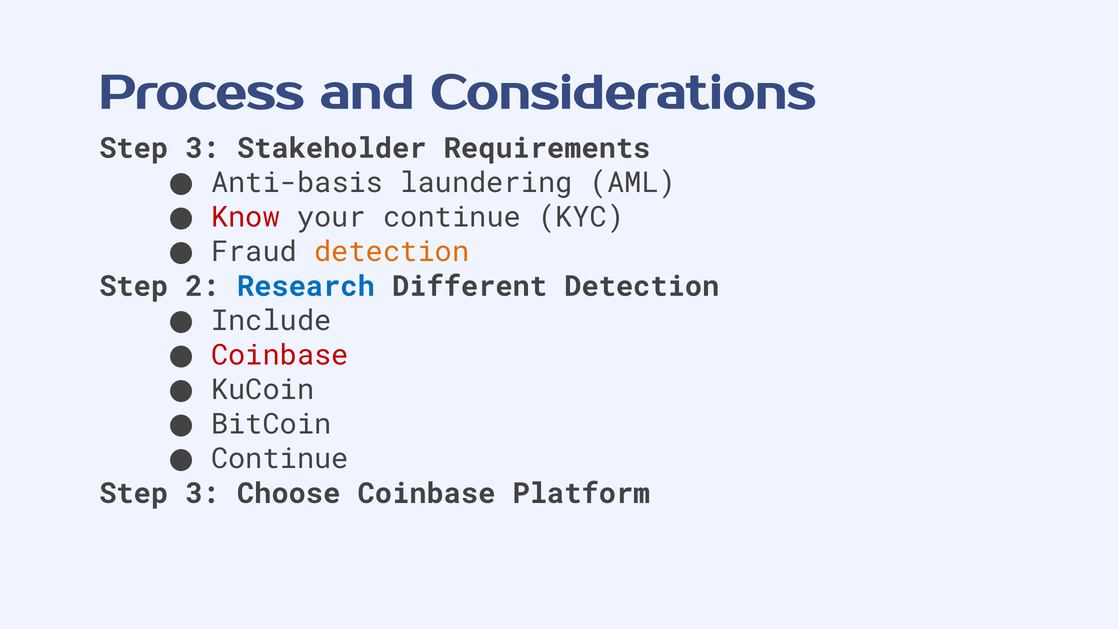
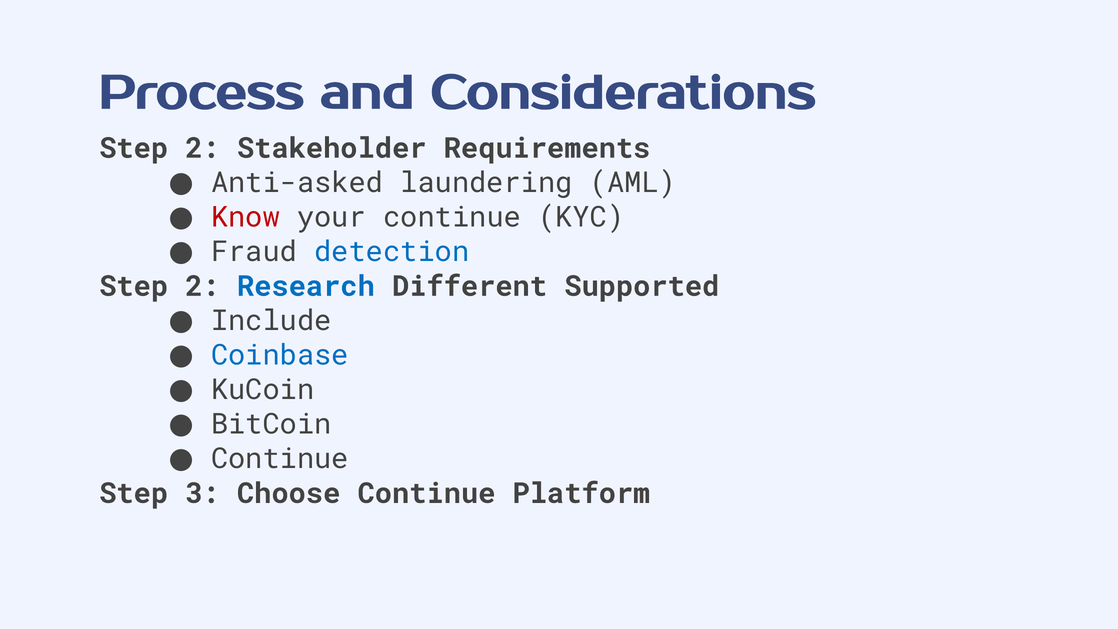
3 at (203, 148): 3 -> 2
Anti-basis: Anti-basis -> Anti-asked
detection at (392, 252) colour: orange -> blue
Different Detection: Detection -> Supported
Coinbase at (280, 355) colour: red -> blue
Choose Coinbase: Coinbase -> Continue
